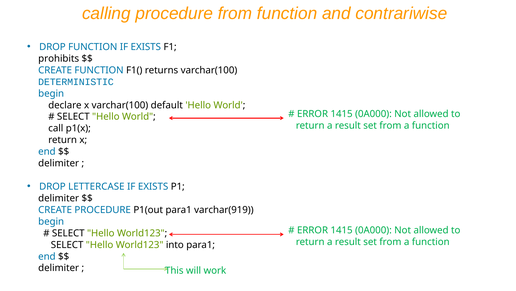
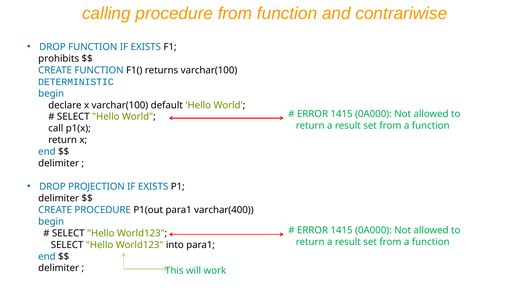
LETTERCASE: LETTERCASE -> PROJECTION
varchar(919: varchar(919 -> varchar(400
